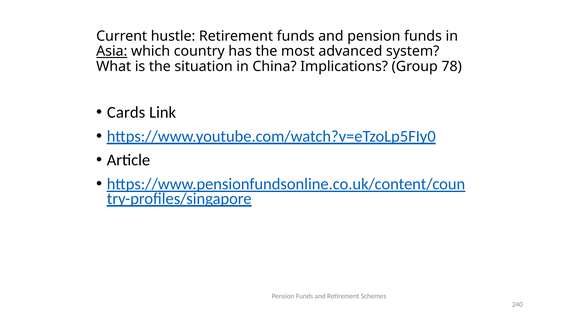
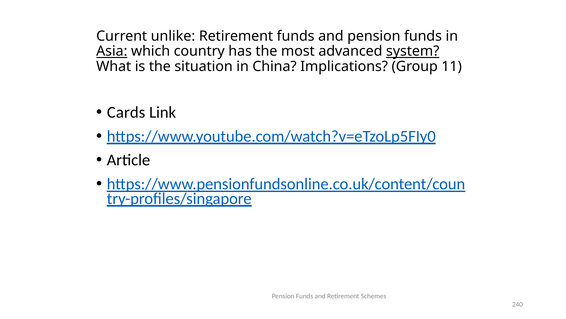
hustle: hustle -> unlike
system underline: none -> present
78: 78 -> 11
